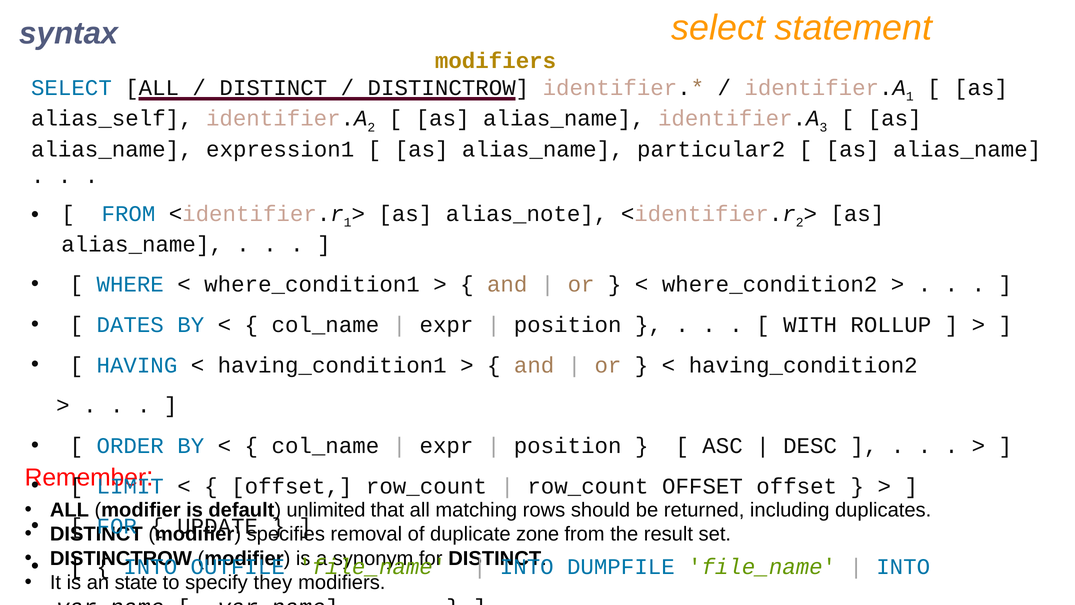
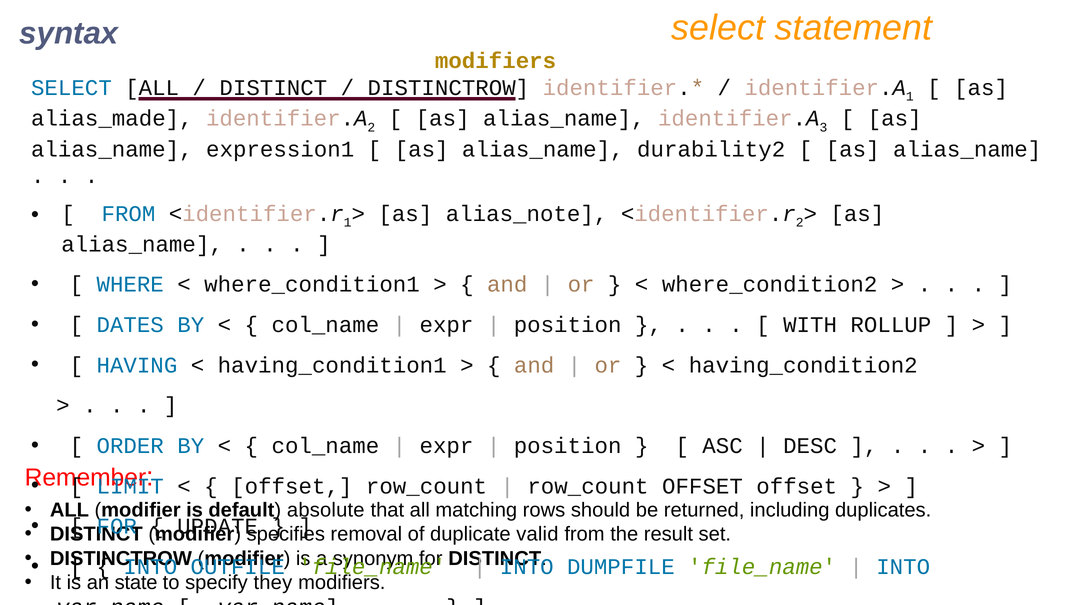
alias_self: alias_self -> alias_made
particular2: particular2 -> durability2
unlimited: unlimited -> absolute
zone: zone -> valid
